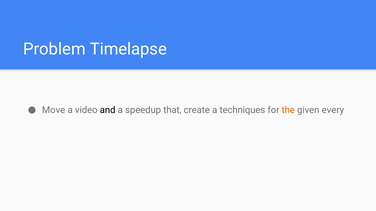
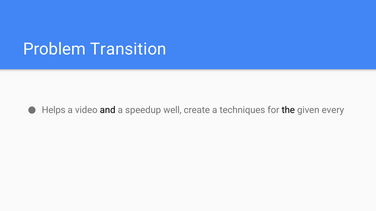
Timelapse: Timelapse -> Transition
Move: Move -> Helps
that: that -> well
the colour: orange -> black
